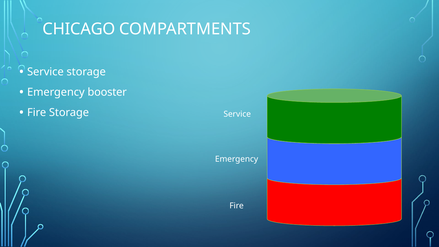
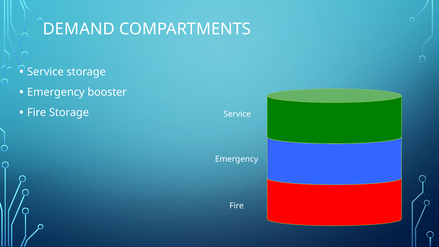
CHICAGO: CHICAGO -> DEMAND
